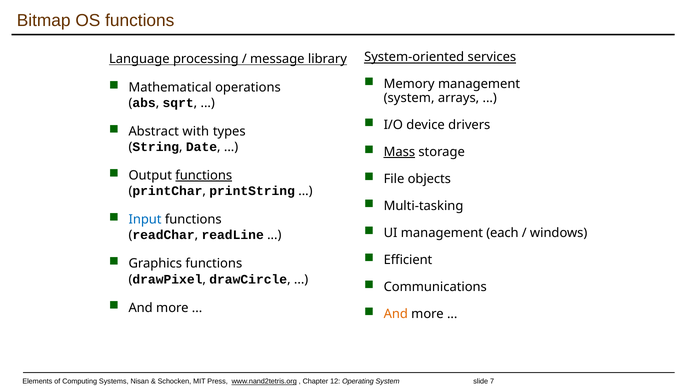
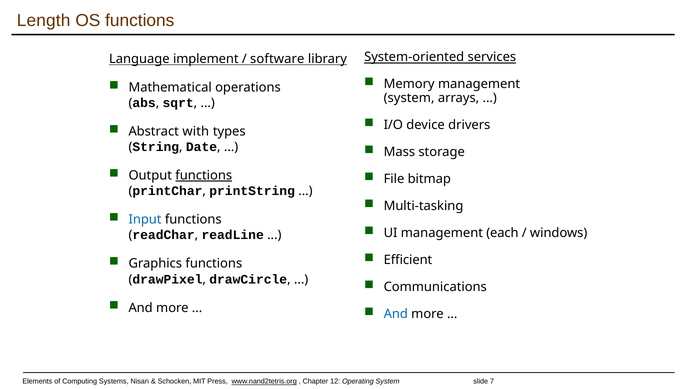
Bitmap: Bitmap -> Length
processing: processing -> implement
message: message -> software
Mass underline: present -> none
objects: objects -> bitmap
And at (396, 314) colour: orange -> blue
